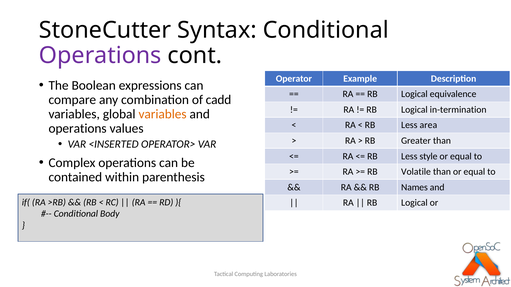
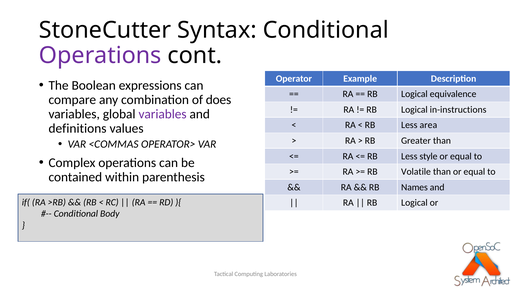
cadd: cadd -> does
in-termination: in-termination -> in-instructions
variables at (163, 114) colour: orange -> purple
operations at (78, 129): operations -> definitions
<INSERTED: <INSERTED -> <COMMAS
